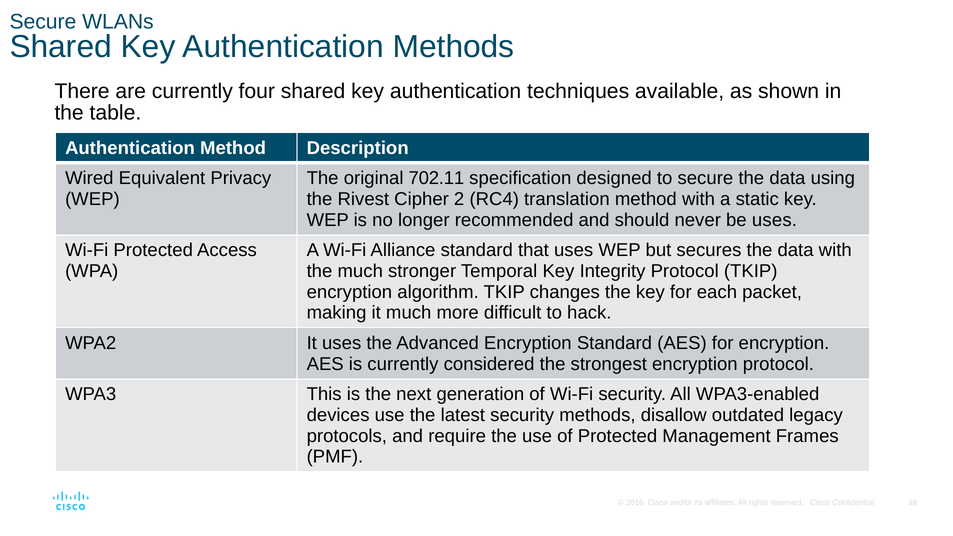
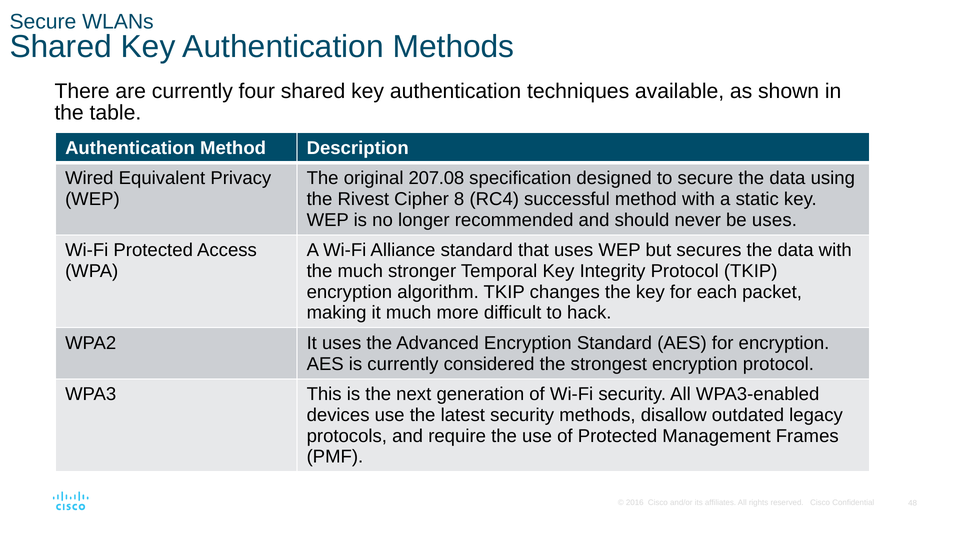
702.11: 702.11 -> 207.08
2: 2 -> 8
translation: translation -> successful
